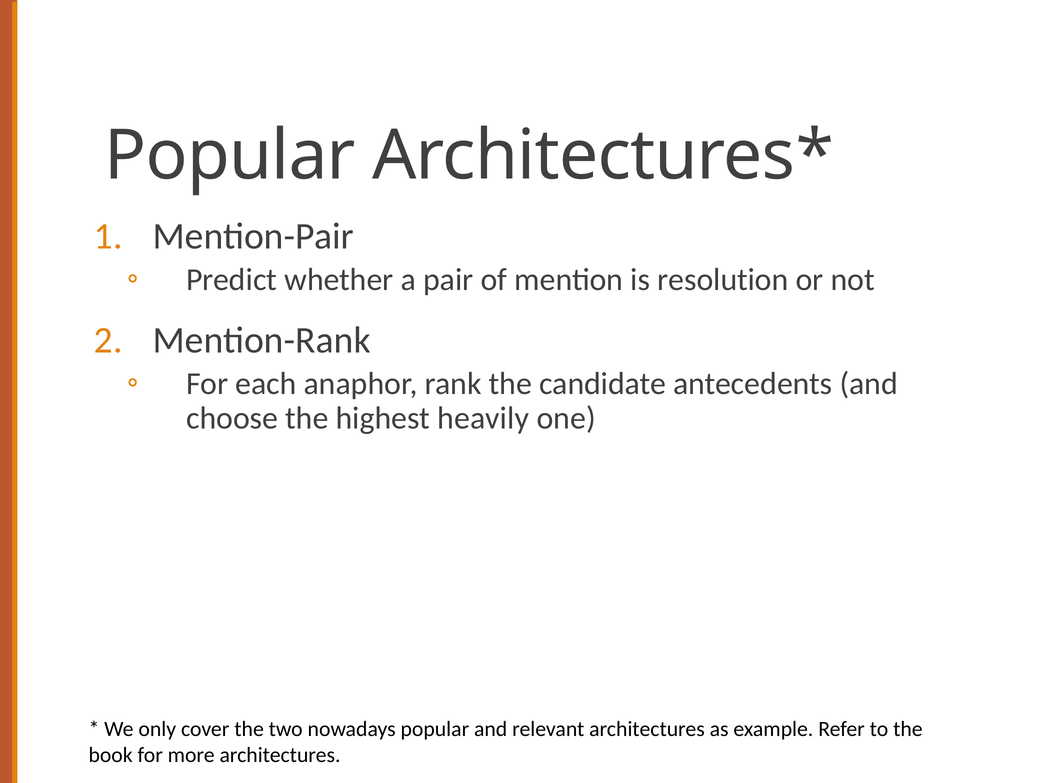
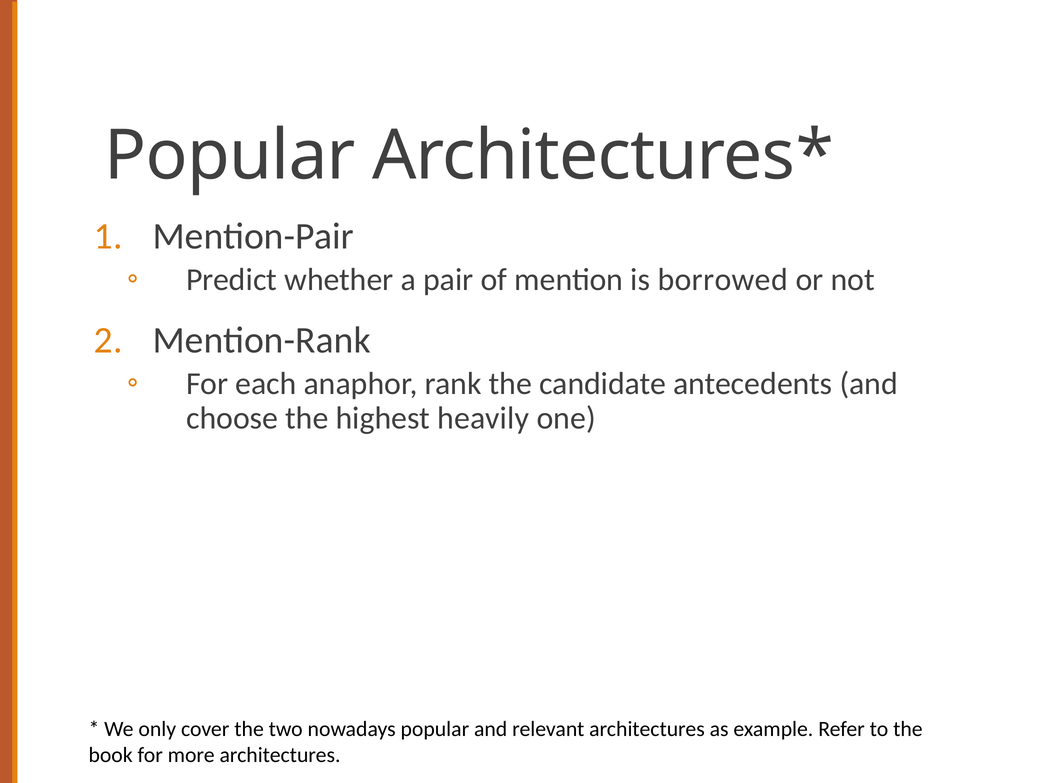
resolution: resolution -> borrowed
